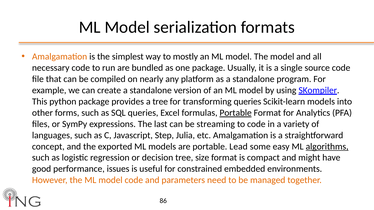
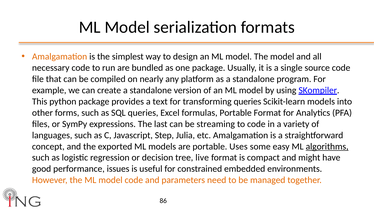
mostly: mostly -> design
a tree: tree -> text
Portable at (236, 113) underline: present -> none
Lead: Lead -> Uses
size: size -> live
